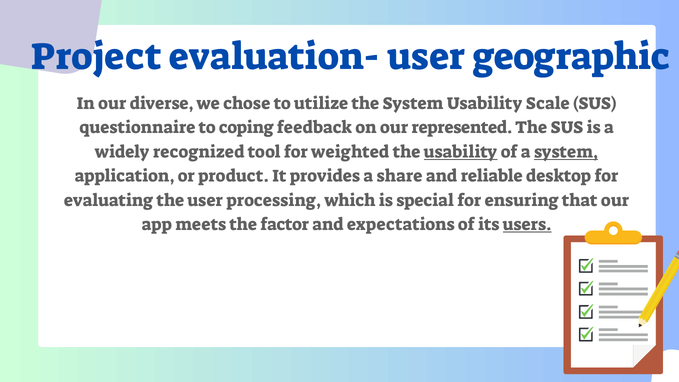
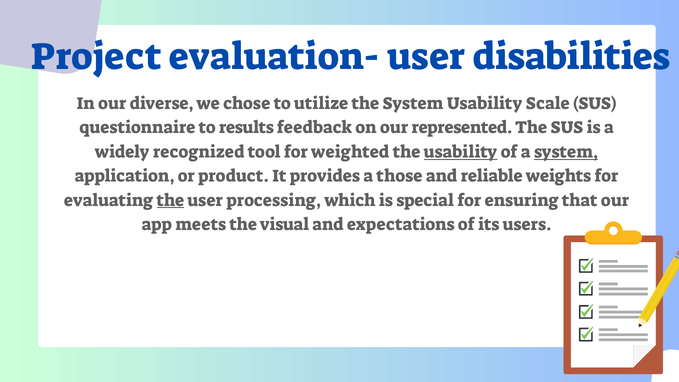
geographic: geographic -> disabilities
coping: coping -> results
share: share -> those
desktop: desktop -> weights
the at (170, 200) underline: none -> present
factor: factor -> visual
users underline: present -> none
